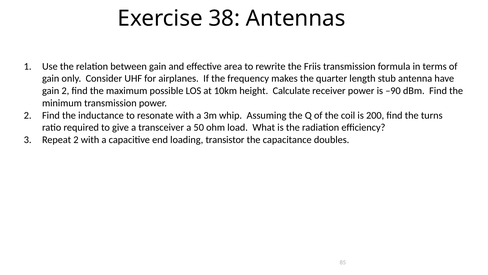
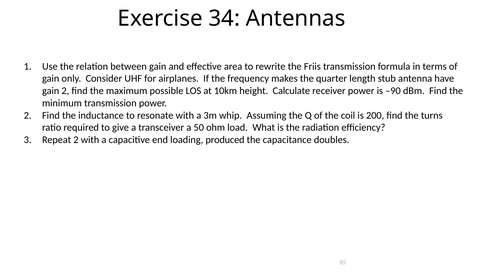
38: 38 -> 34
transistor: transistor -> produced
